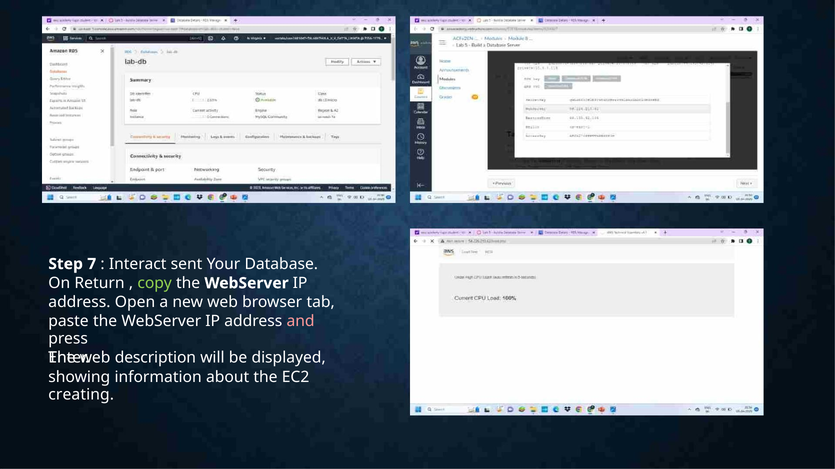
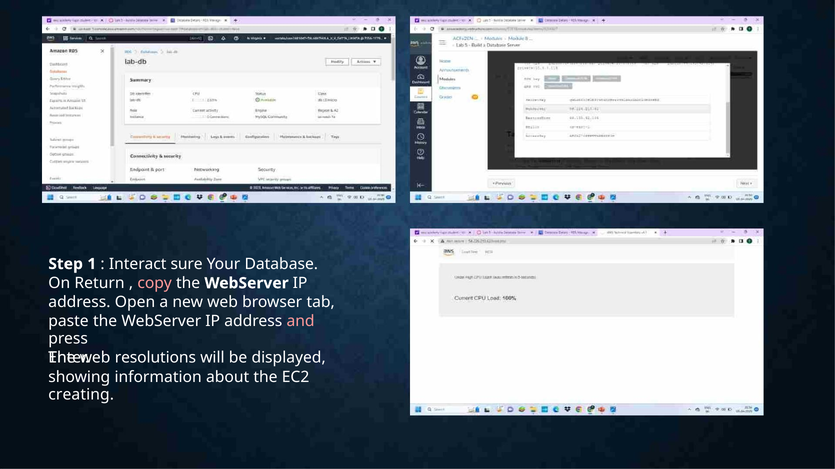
7: 7 -> 1
sent: sent -> sure
copy colour: light green -> pink
description: description -> resolutions
